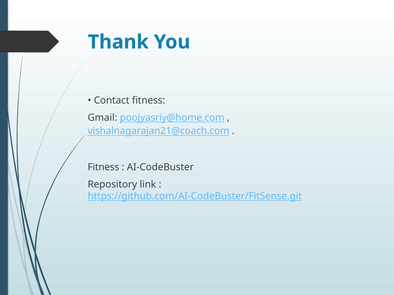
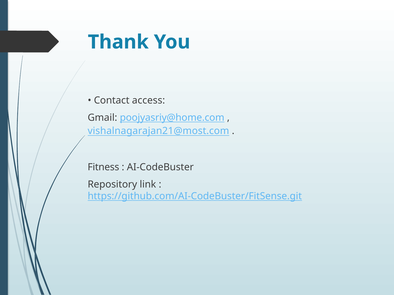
Contact fitness: fitness -> access
vishalnagarajan21@coach.com: vishalnagarajan21@coach.com -> vishalnagarajan21@most.com
